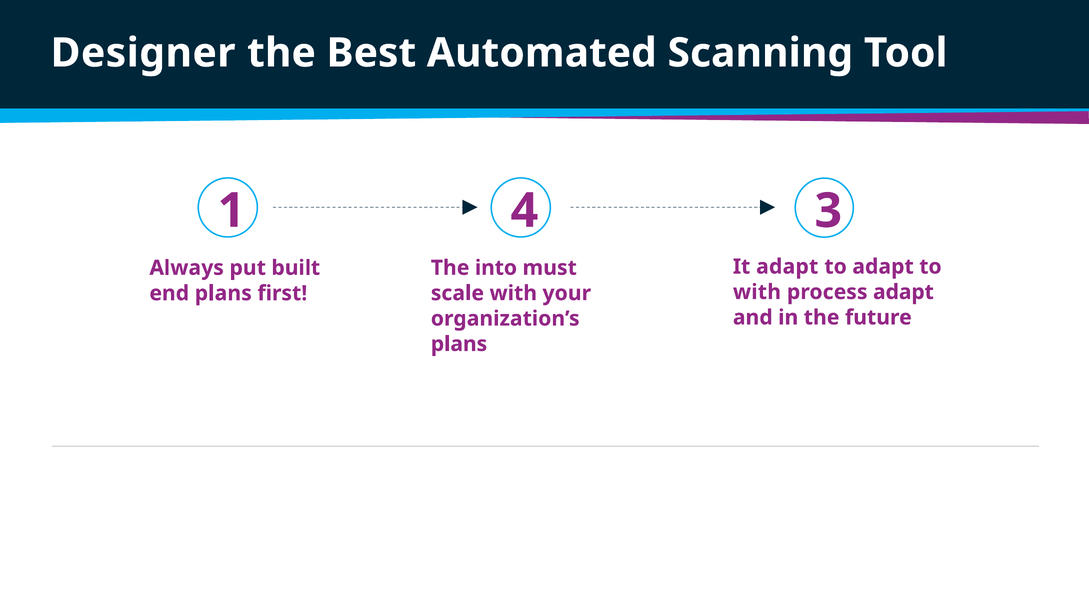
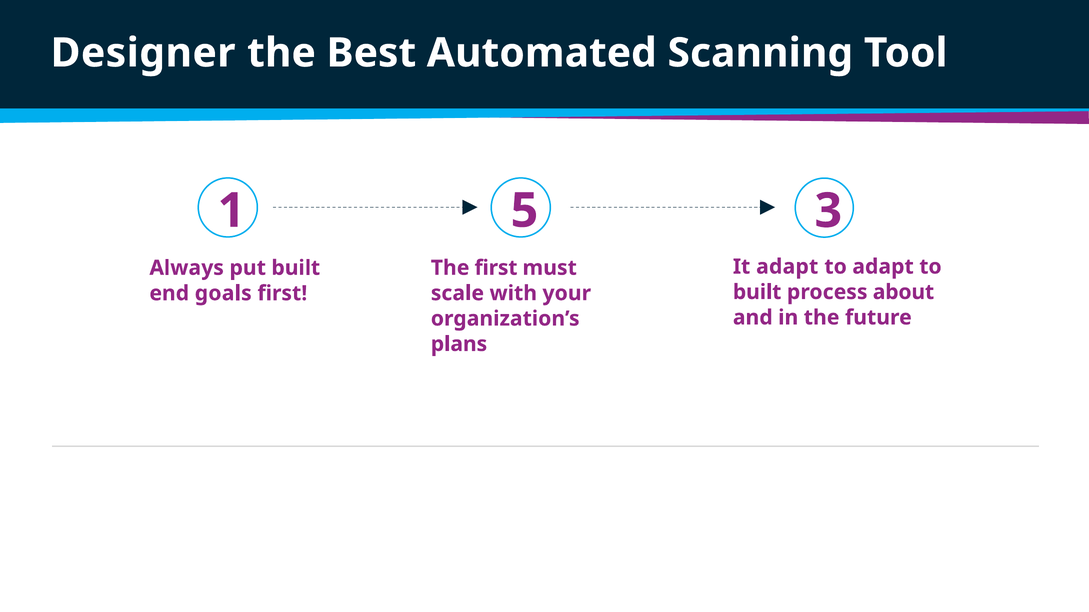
4: 4 -> 5
The into: into -> first
with at (757, 292): with -> built
process adapt: adapt -> about
end plans: plans -> goals
